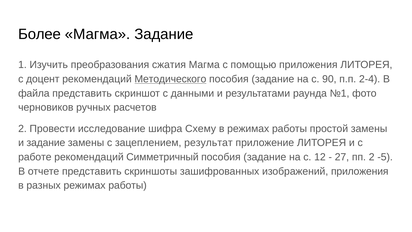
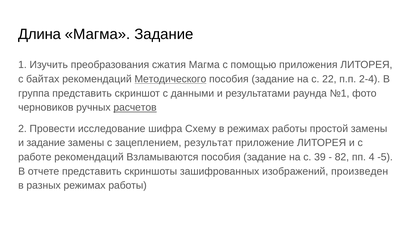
Более: Более -> Длина
доцент: доцент -> байтах
90: 90 -> 22
файла: файла -> группа
расчетов underline: none -> present
Симметричный: Симметричный -> Взламываются
12: 12 -> 39
27: 27 -> 82
пп 2: 2 -> 4
изображений приложения: приложения -> произведен
